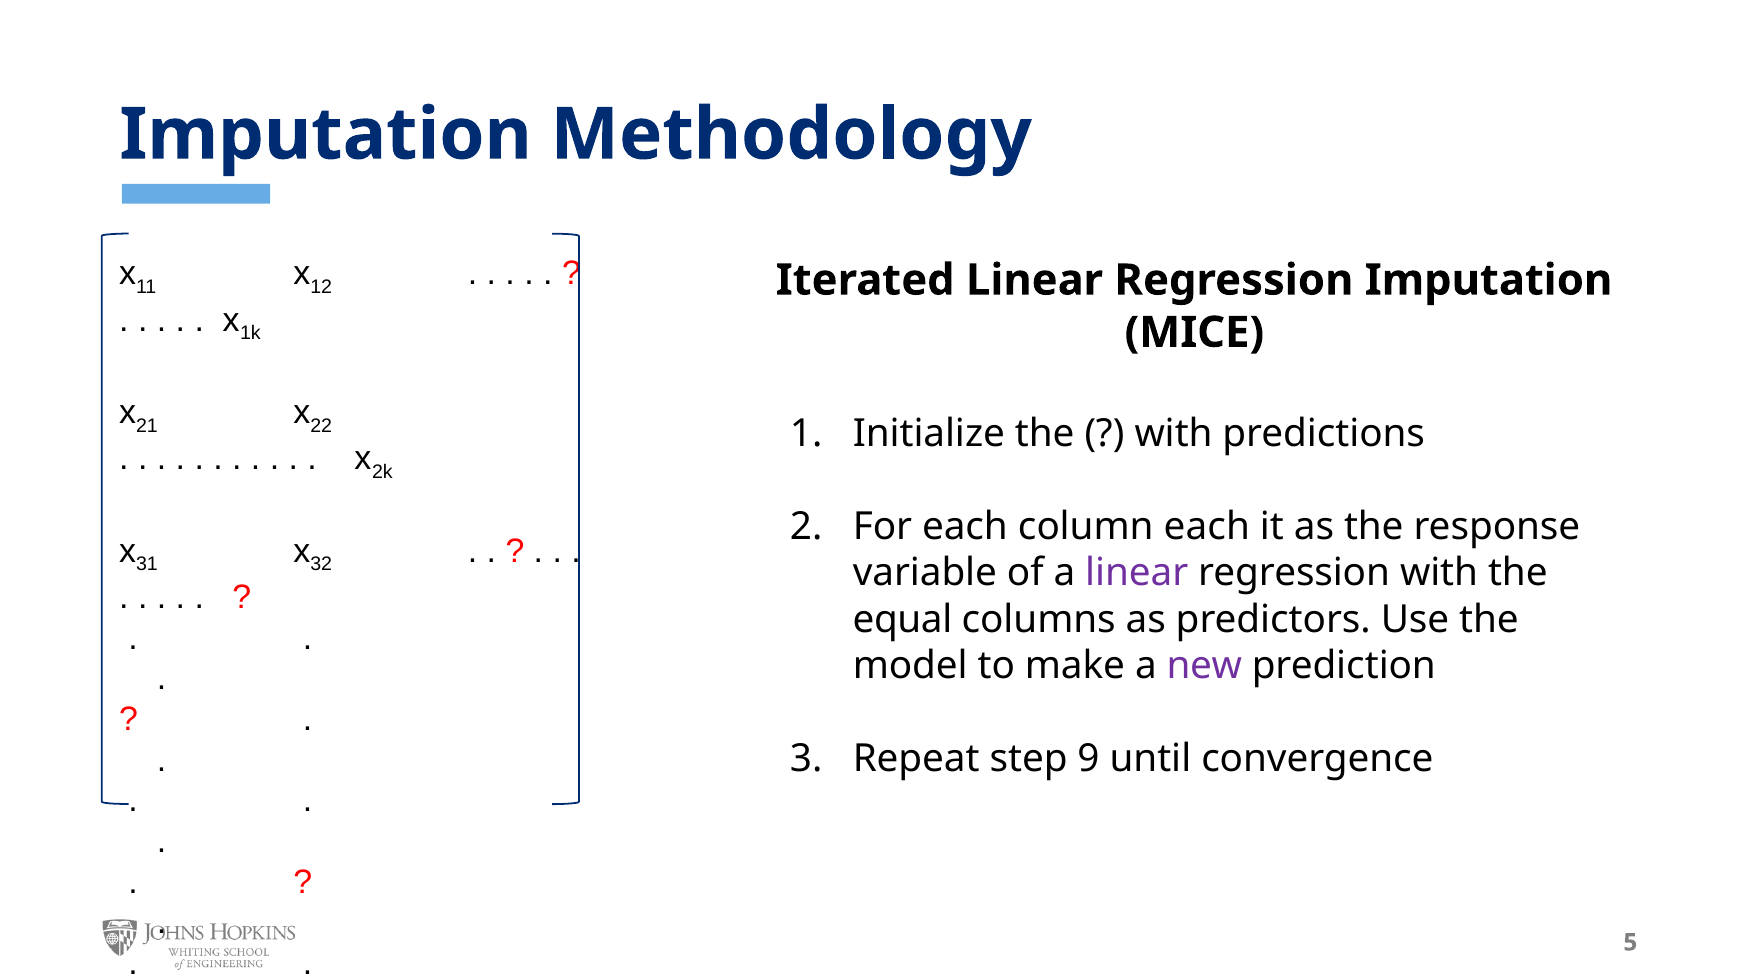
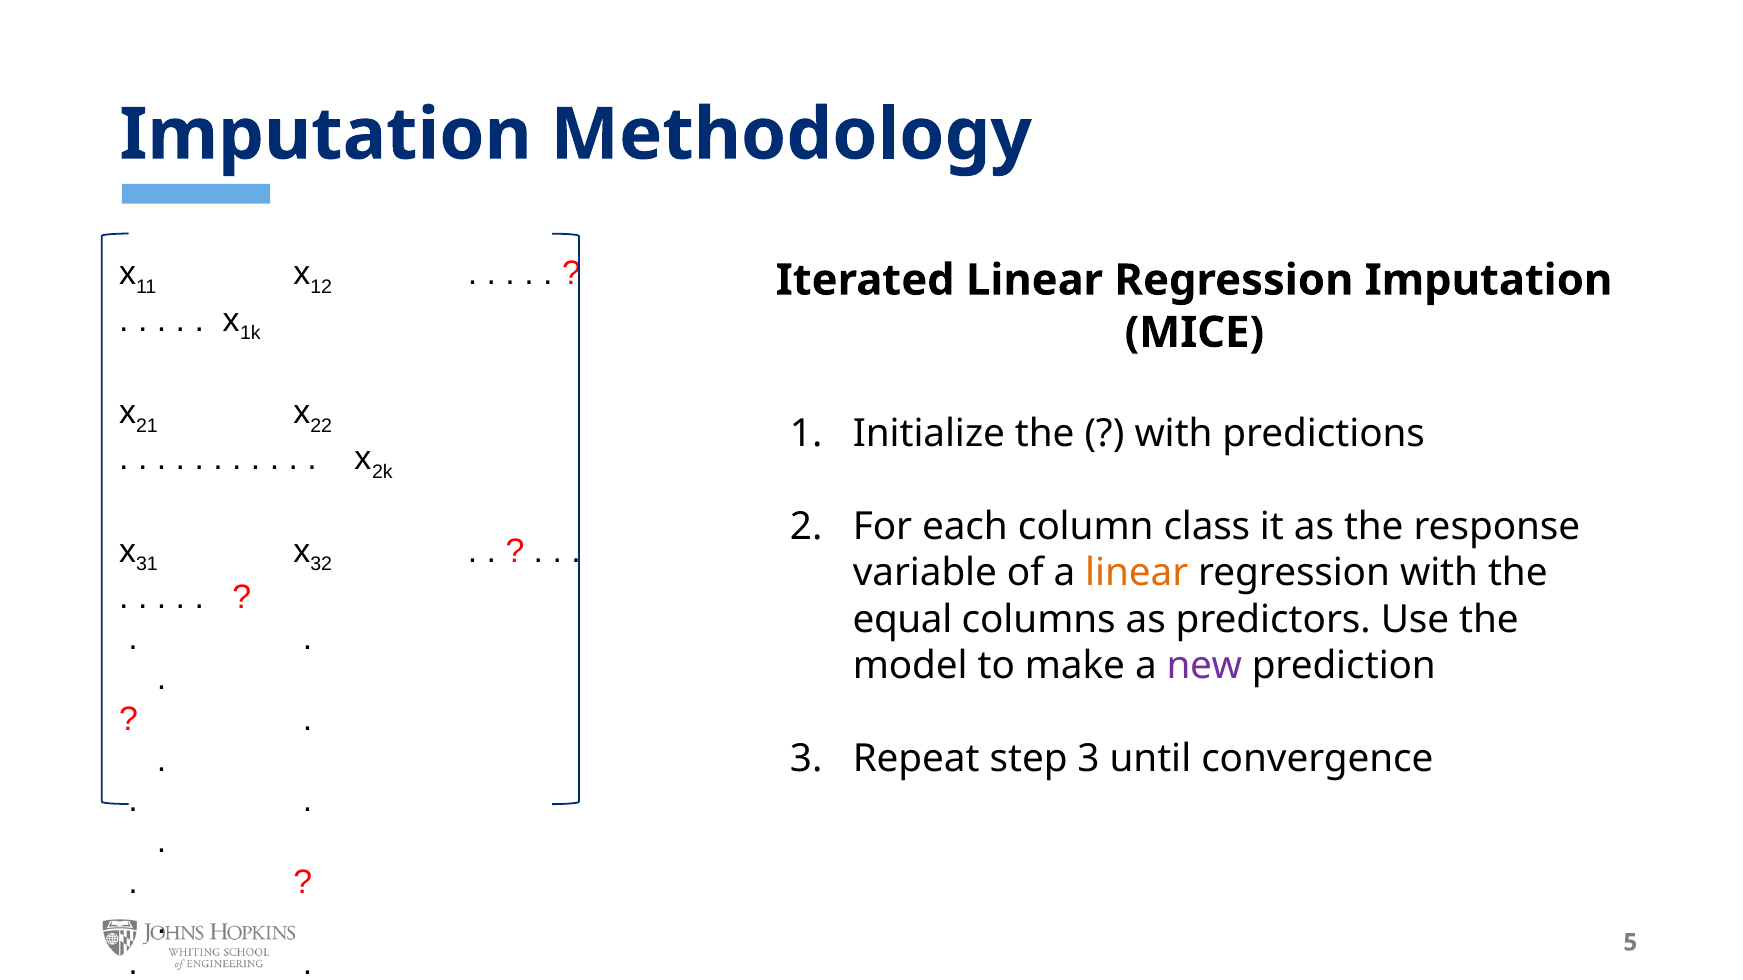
column each: each -> class
linear at (1137, 573) colour: purple -> orange
step 9: 9 -> 3
